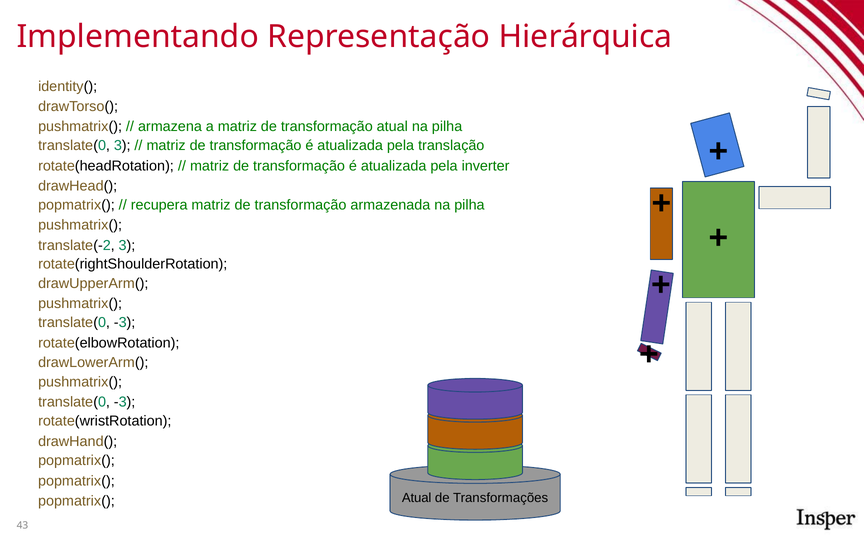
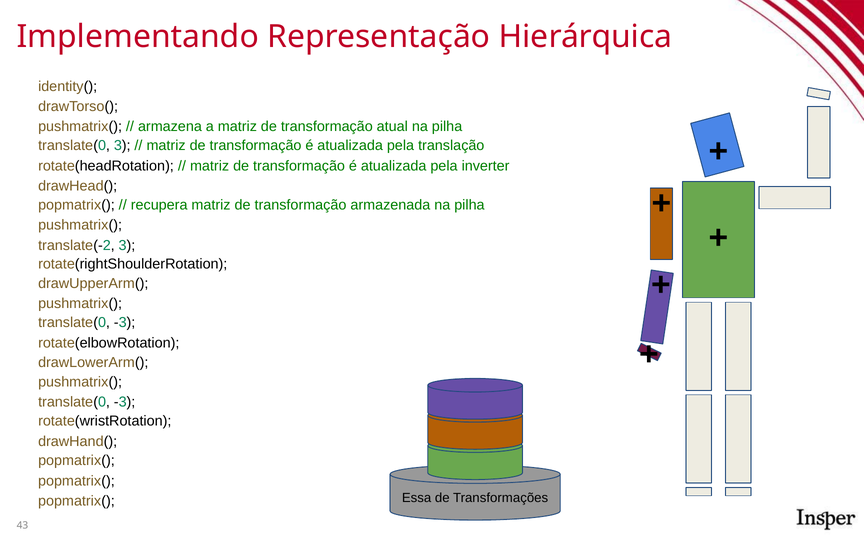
Atual at (417, 498): Atual -> Essa
